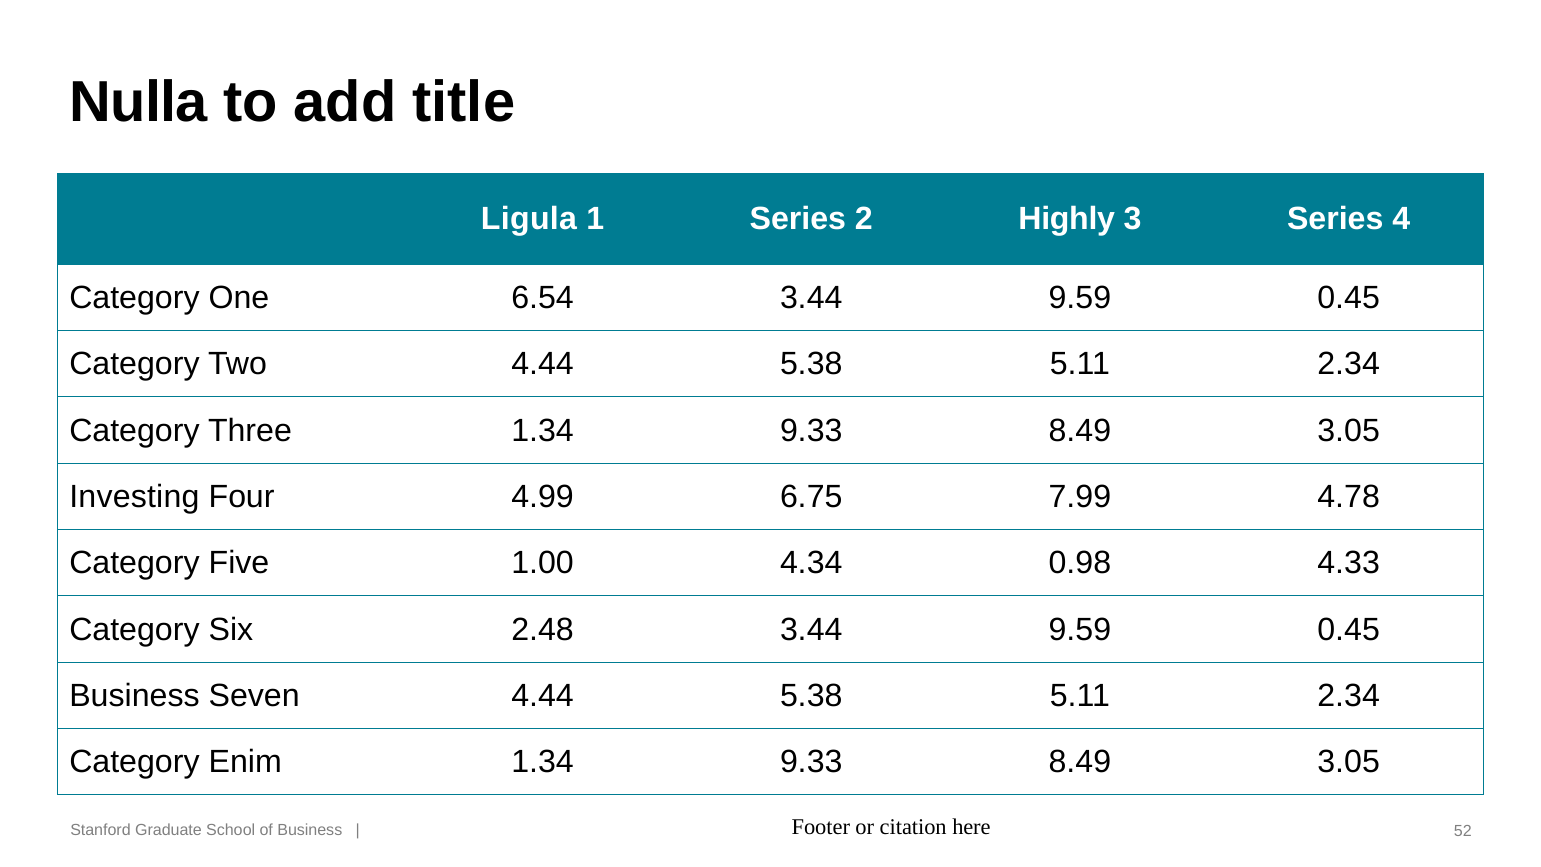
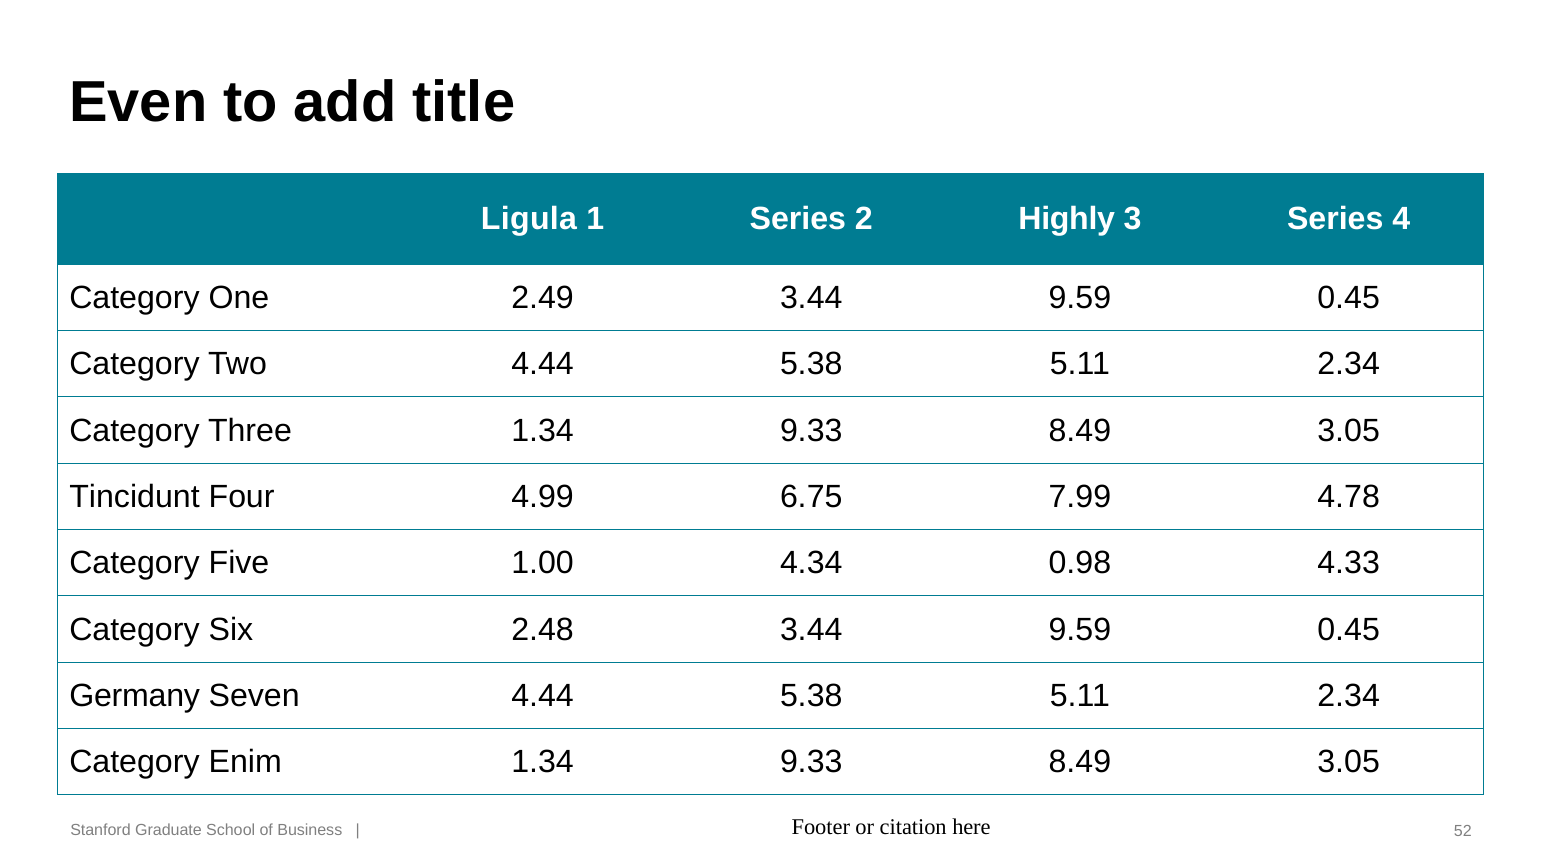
Nulla: Nulla -> Even
6.54: 6.54 -> 2.49
Investing: Investing -> Tincidunt
Business at (135, 696): Business -> Germany
